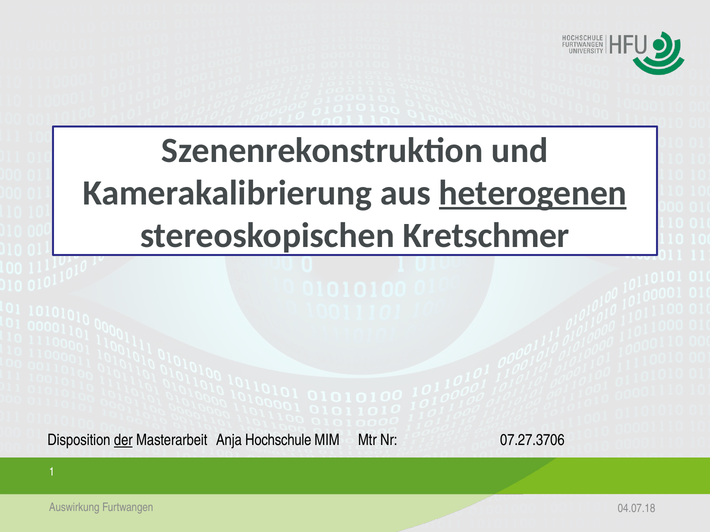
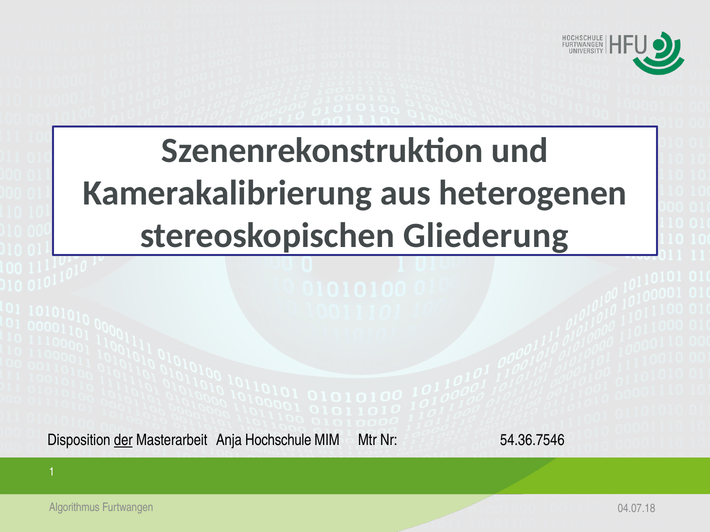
heterogenen underline: present -> none
Kretschmer: Kretschmer -> Gliederung
07.27.3706: 07.27.3706 -> 54.36.7546
Auswirkung: Auswirkung -> Algorithmus
